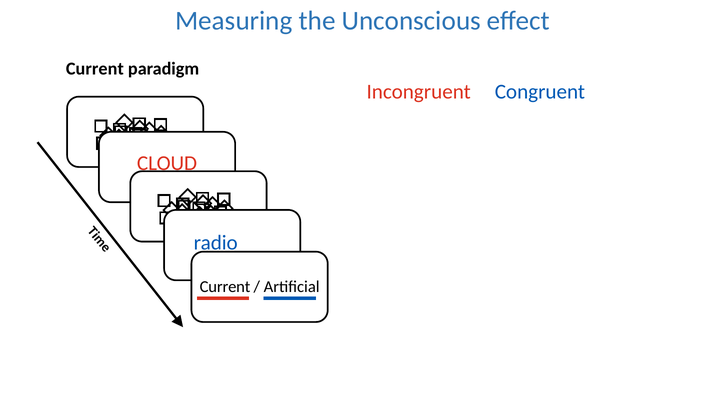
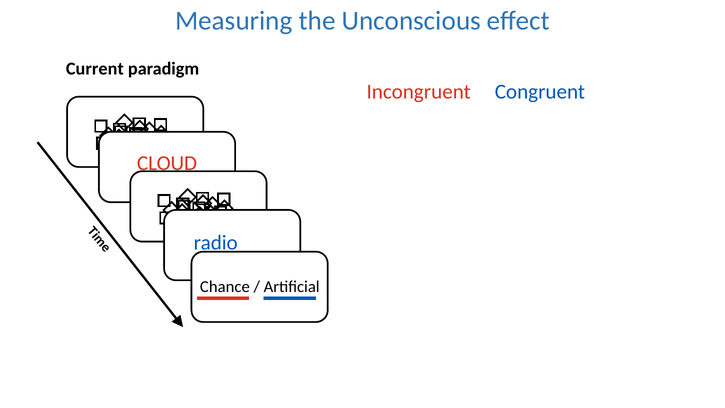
Current at (225, 286): Current -> Chance
